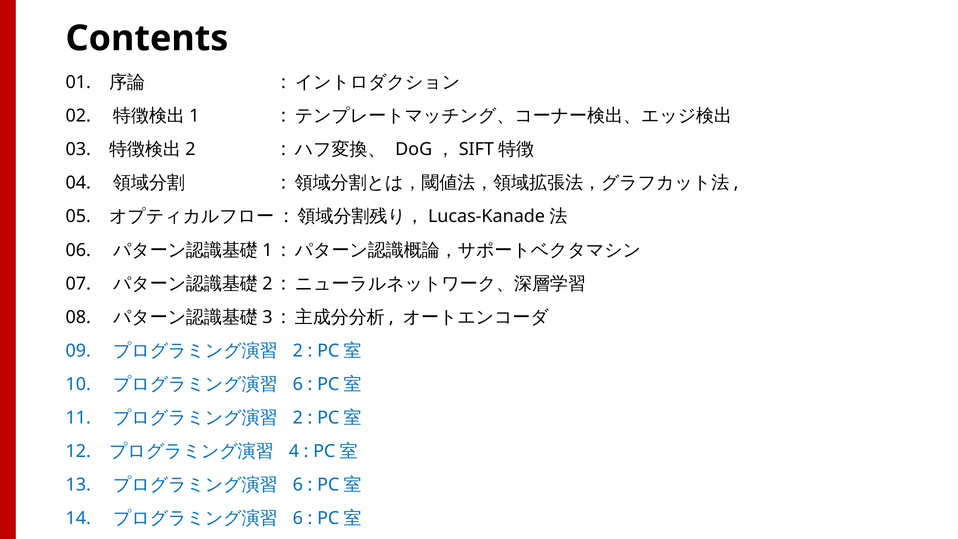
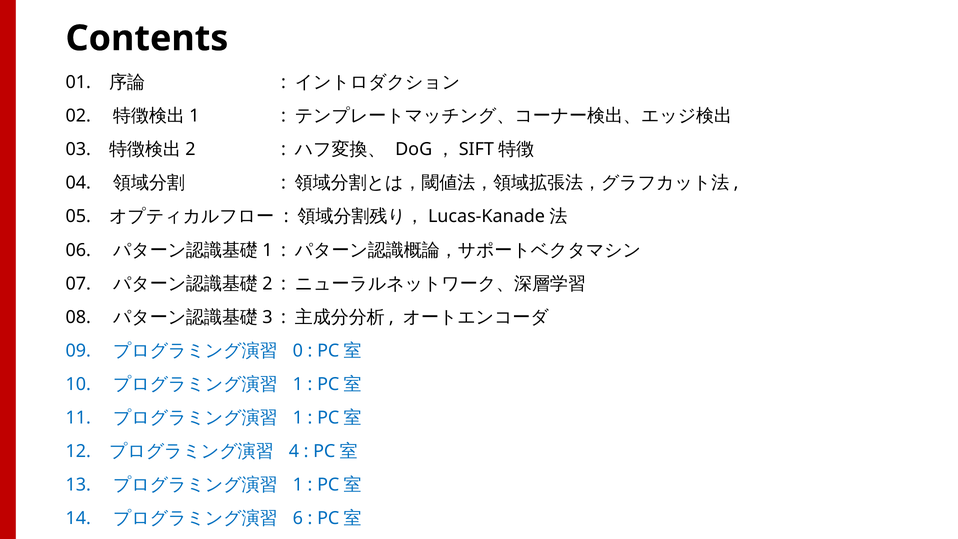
2 at (298, 351): 2 -> 0
6 at (298, 384): 6 -> 1
2 at (298, 418): 2 -> 1
6 at (298, 485): 6 -> 1
